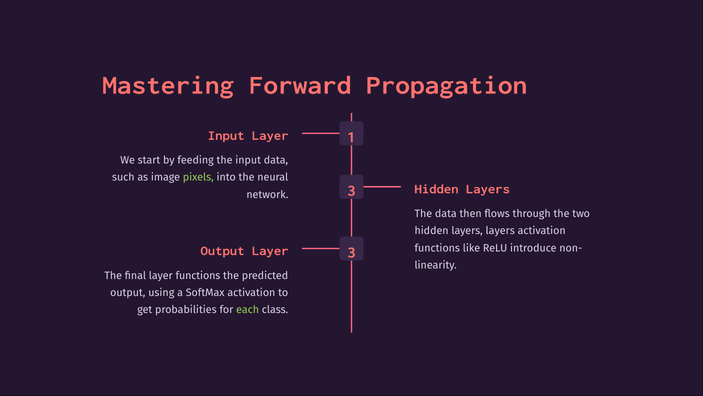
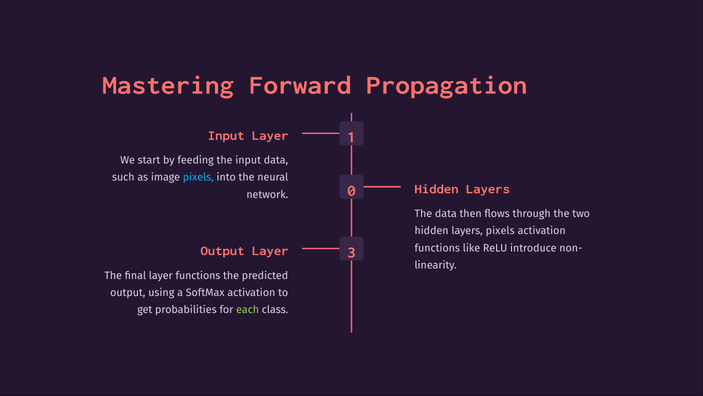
pixels at (198, 177) colour: light green -> light blue
network 3: 3 -> 0
layers layers: layers -> pixels
